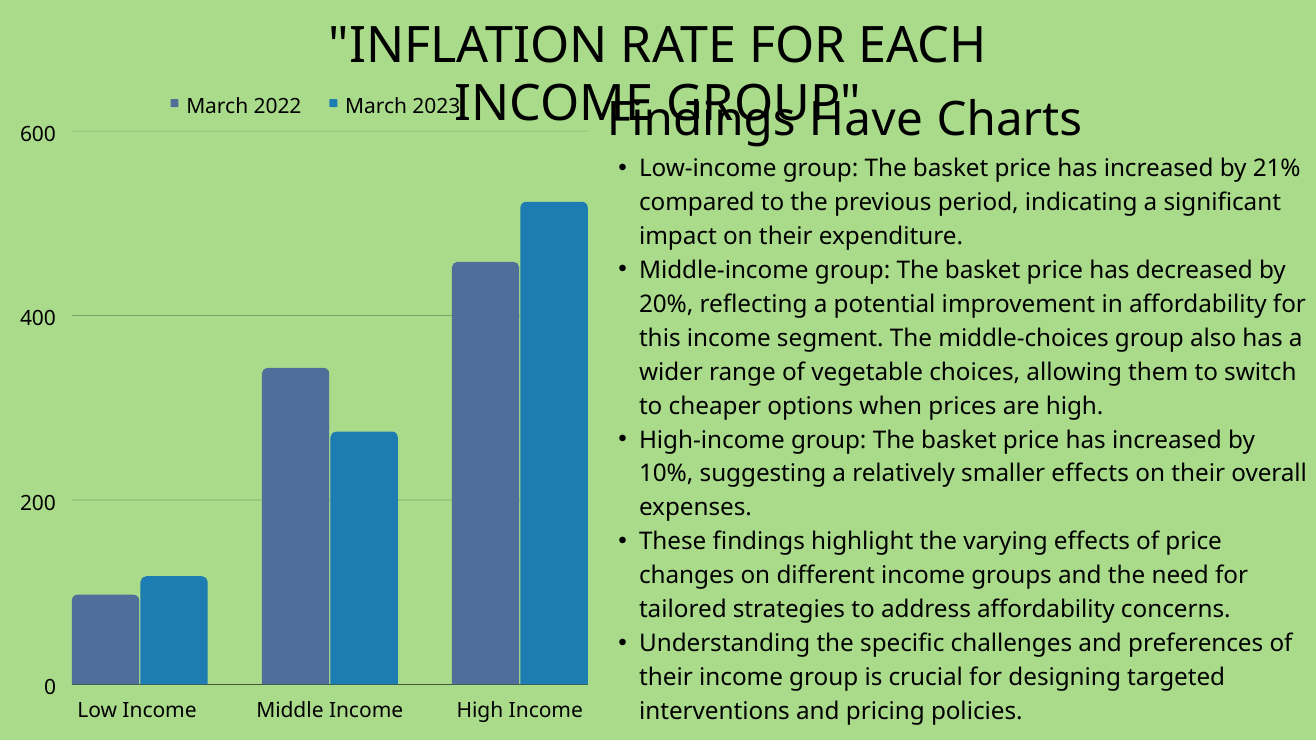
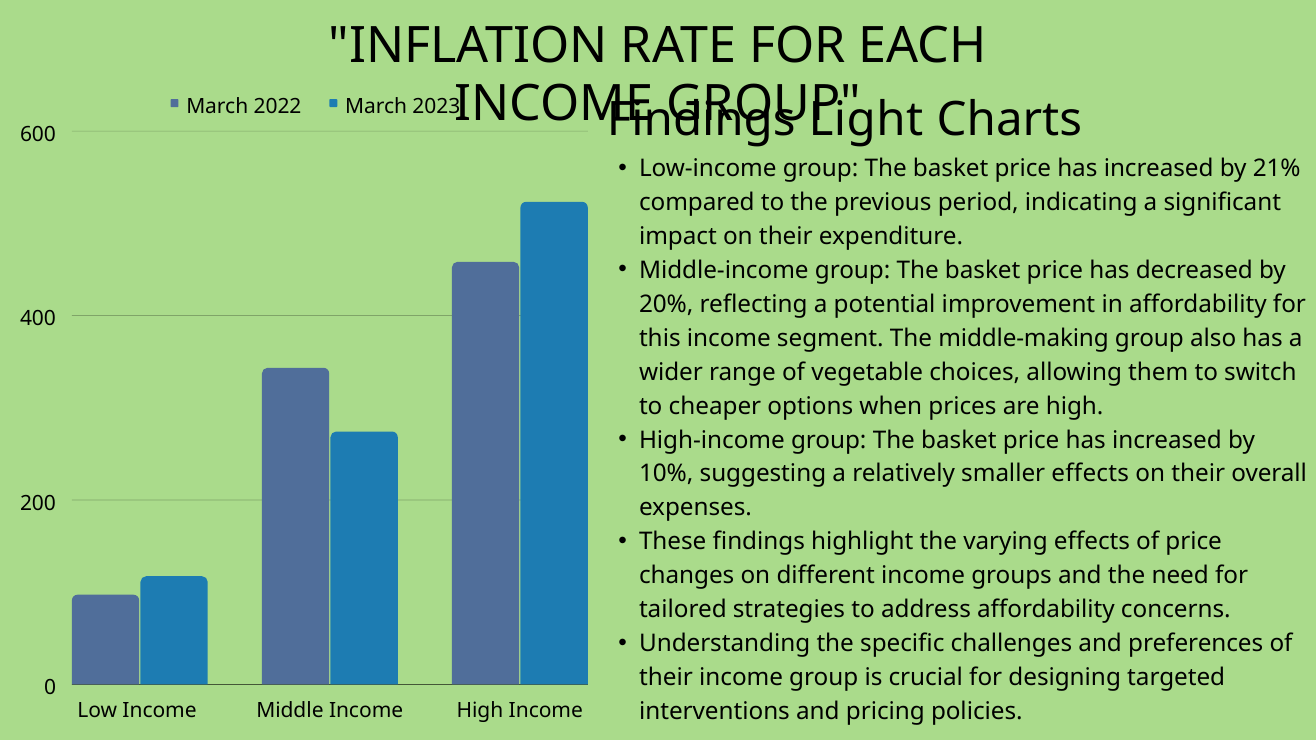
Have: Have -> Light
middle-choices: middle-choices -> middle-making
